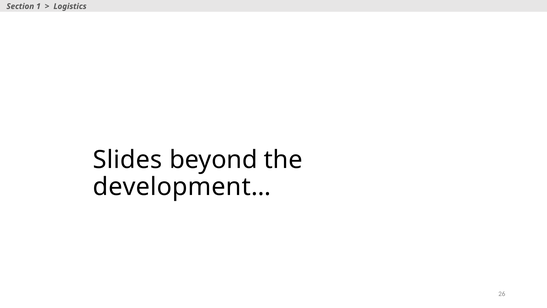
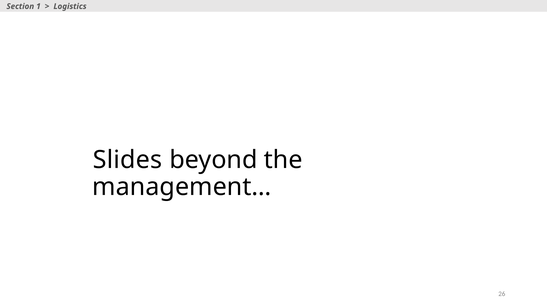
development…: development… -> management…
